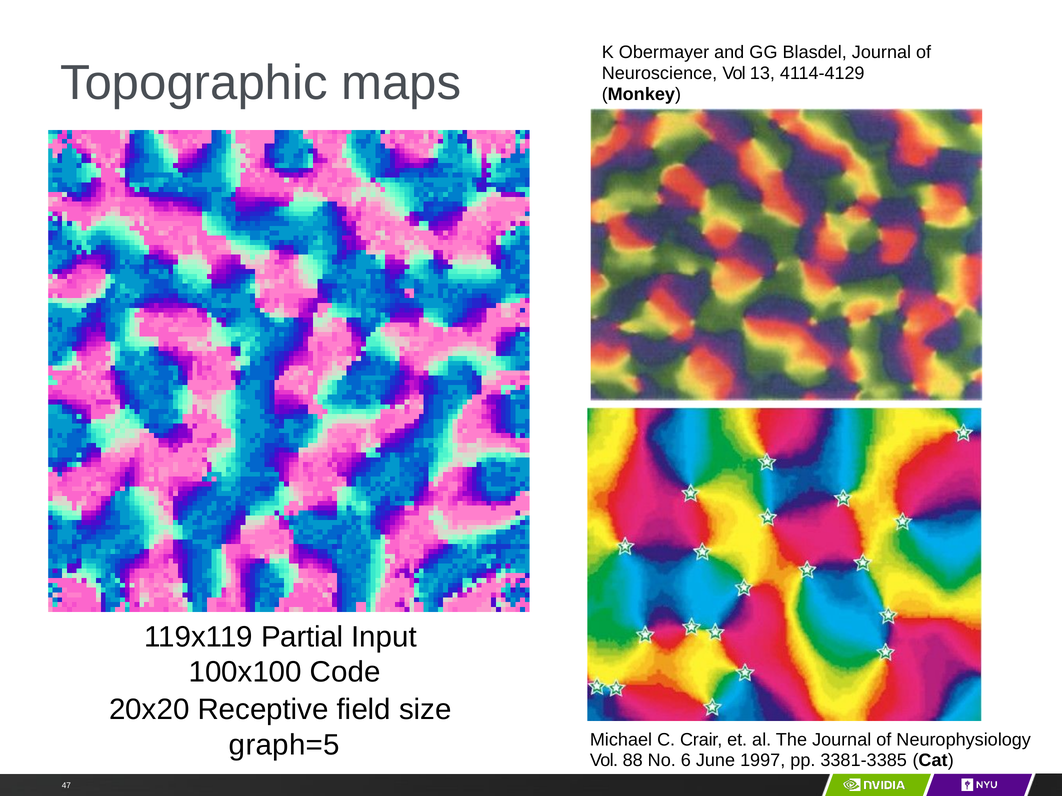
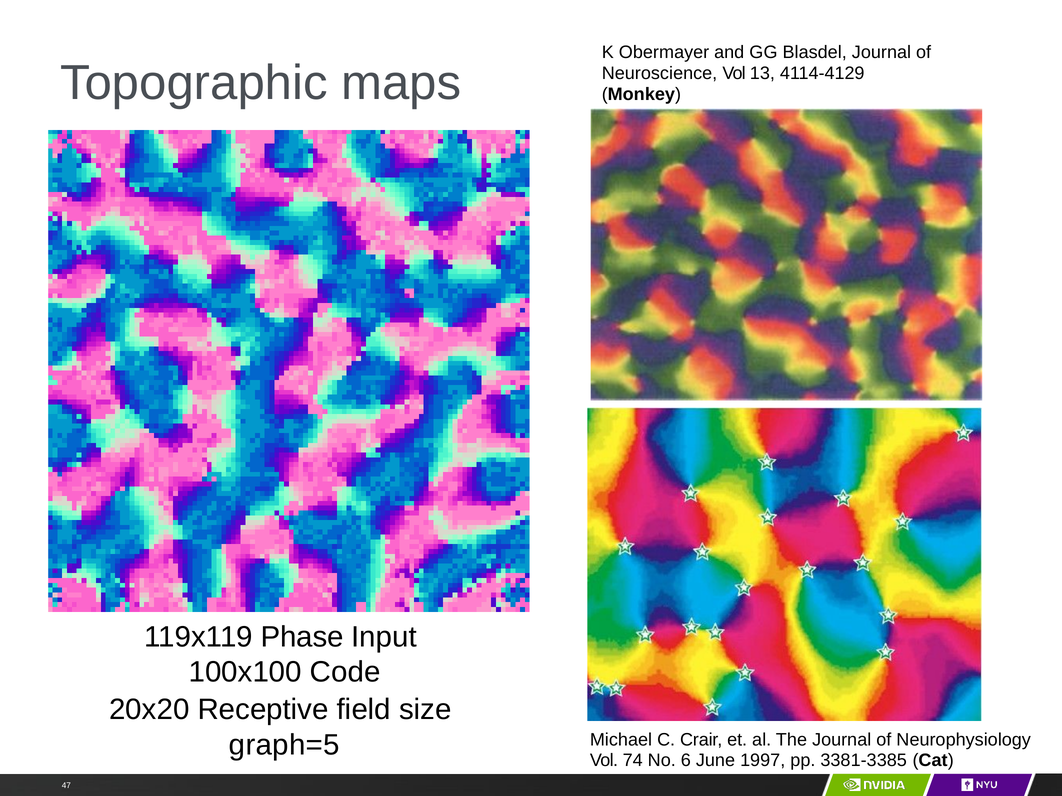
Partial: Partial -> Phase
88: 88 -> 74
